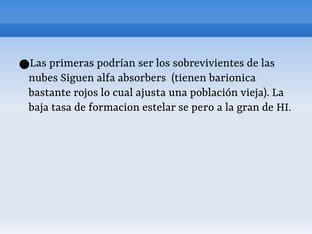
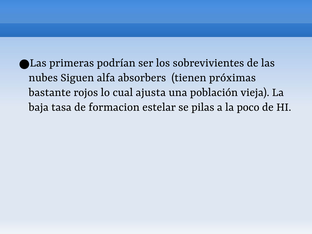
barionica: barionica -> próximas
pero: pero -> pilas
gran: gran -> poco
